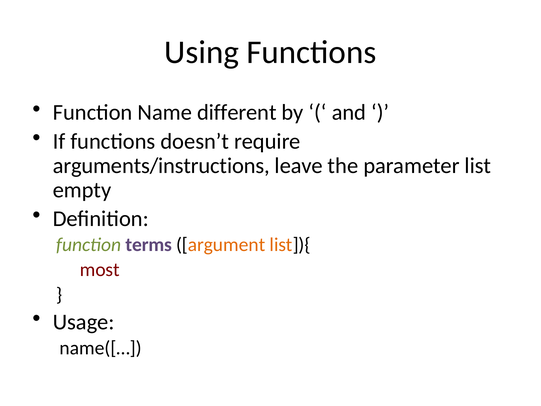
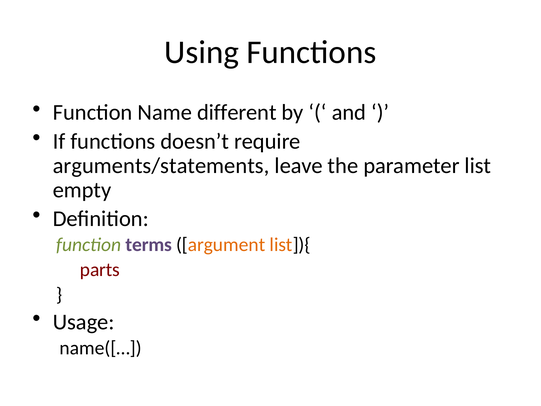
arguments/instructions: arguments/instructions -> arguments/statements
most: most -> parts
